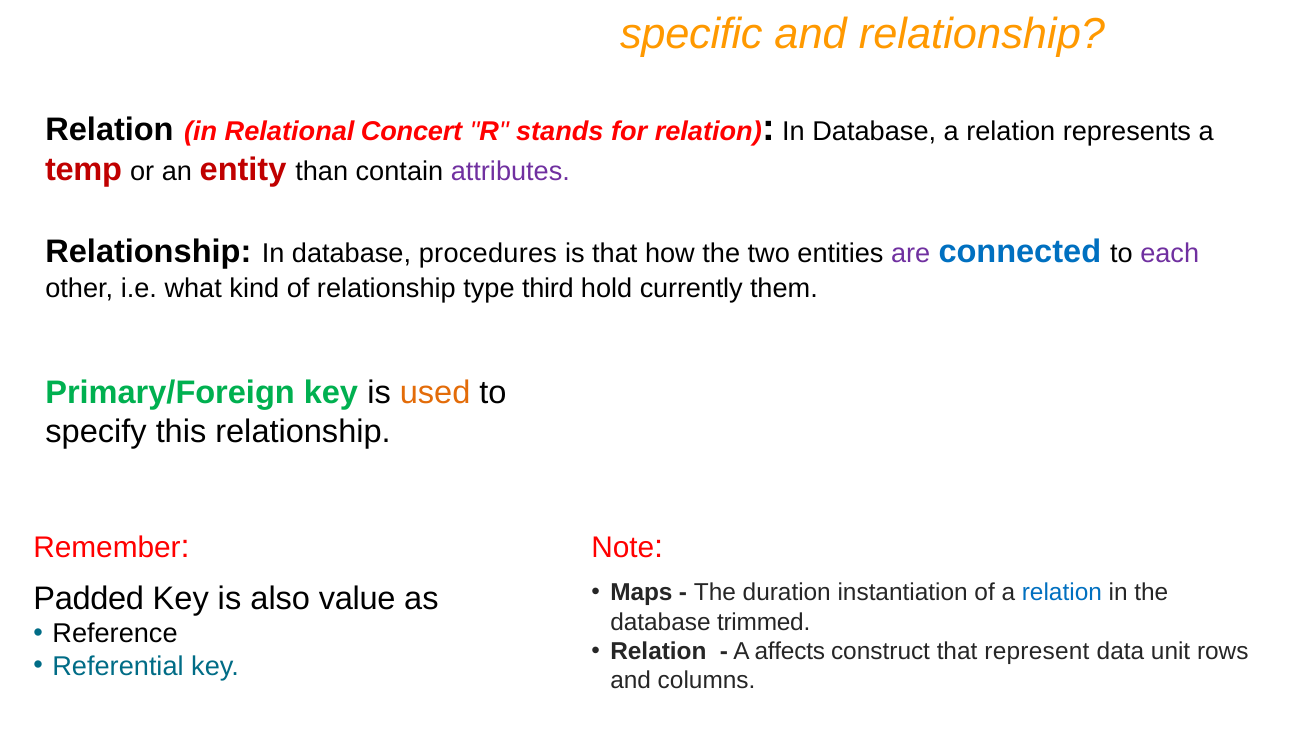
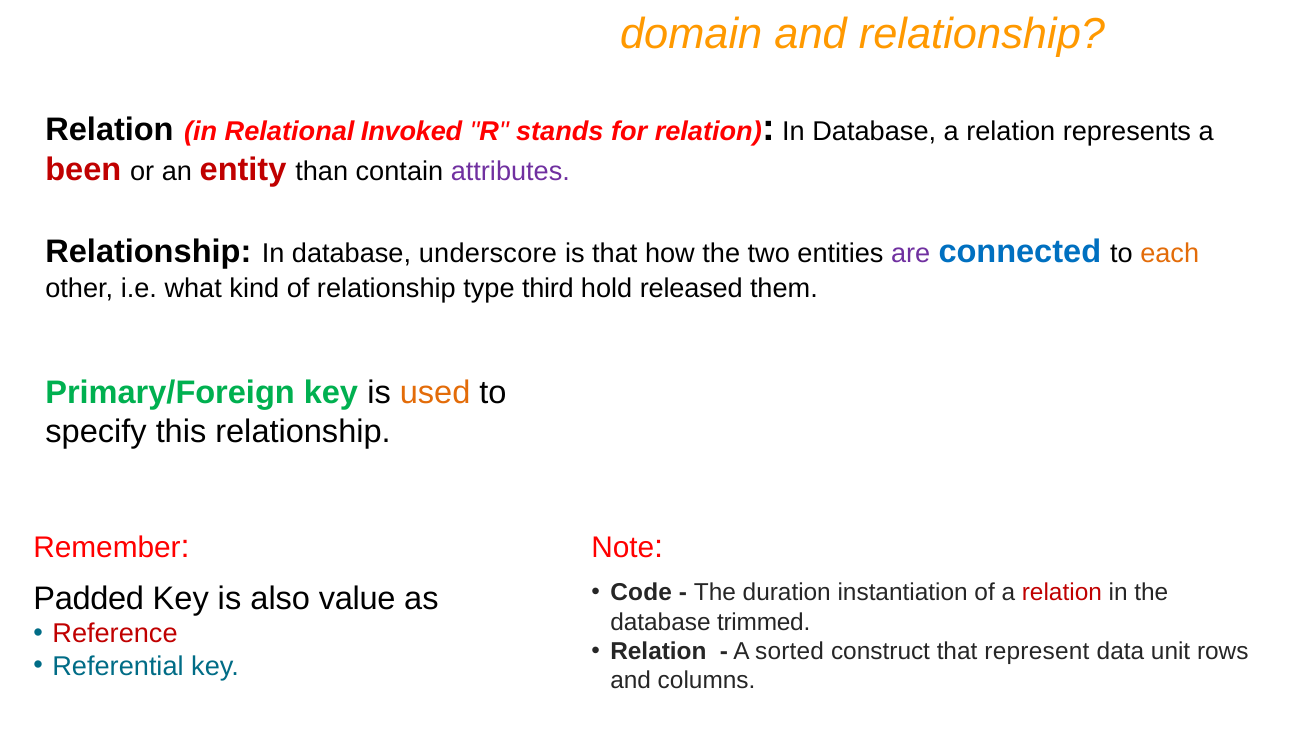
specific: specific -> domain
Concert: Concert -> Invoked
temp: temp -> been
procedures: procedures -> underscore
each colour: purple -> orange
currently: currently -> released
Maps: Maps -> Code
relation at (1062, 593) colour: blue -> red
Reference colour: black -> red
affects: affects -> sorted
